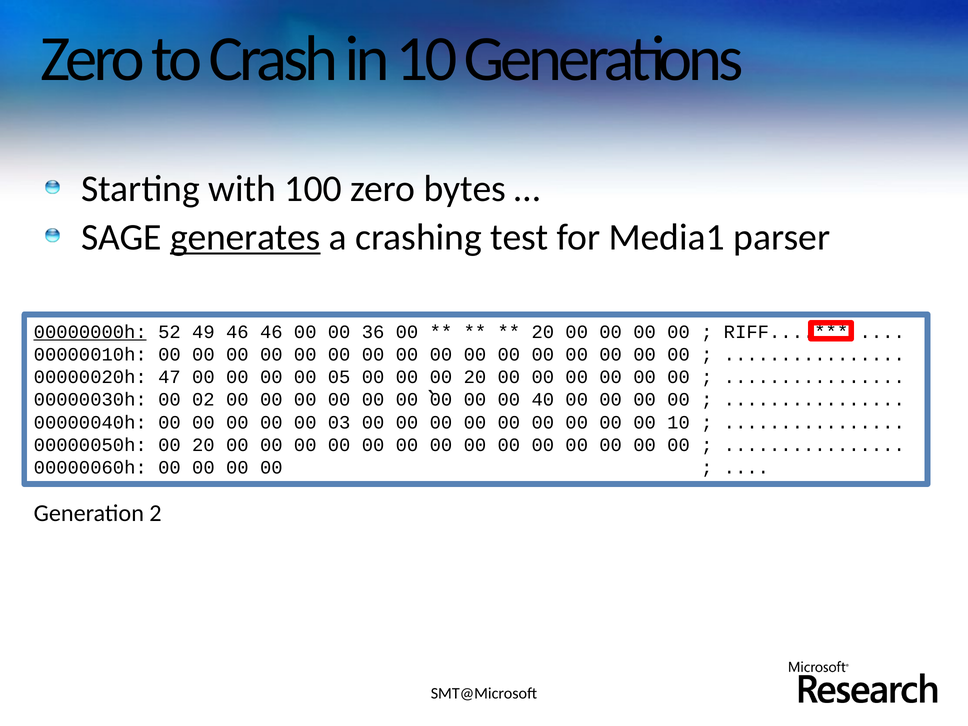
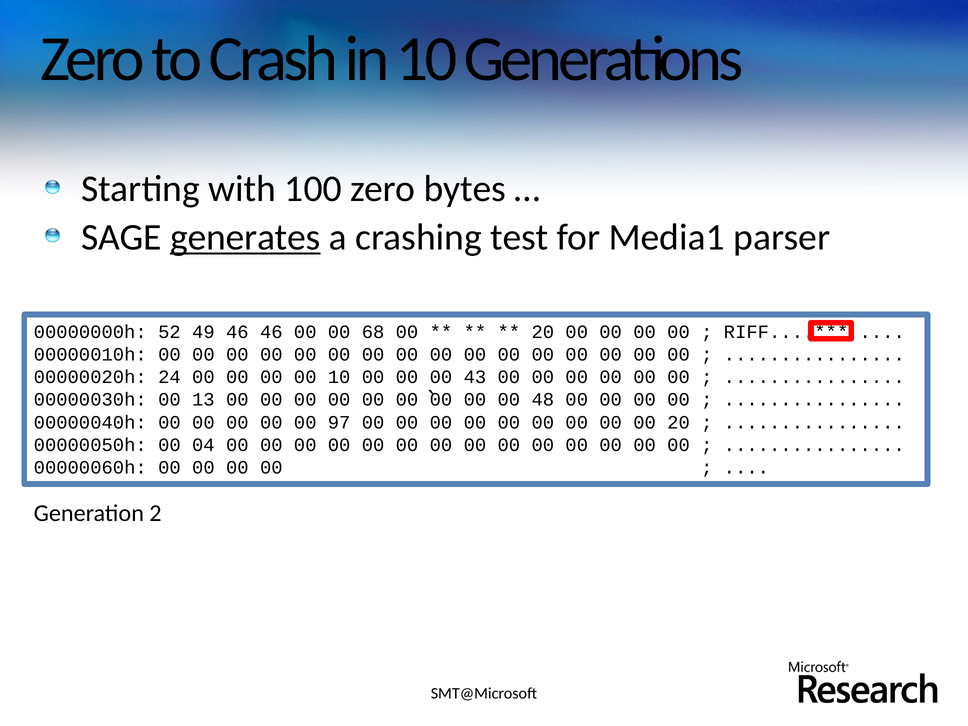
00000000h underline: present -> none
36: 36 -> 68
47: 47 -> 24
00 05: 05 -> 10
00 00 20: 20 -> 43
02: 02 -> 13
40: 40 -> 48
03: 03 -> 97
00 10: 10 -> 20
00000050h 00 20: 20 -> 04
